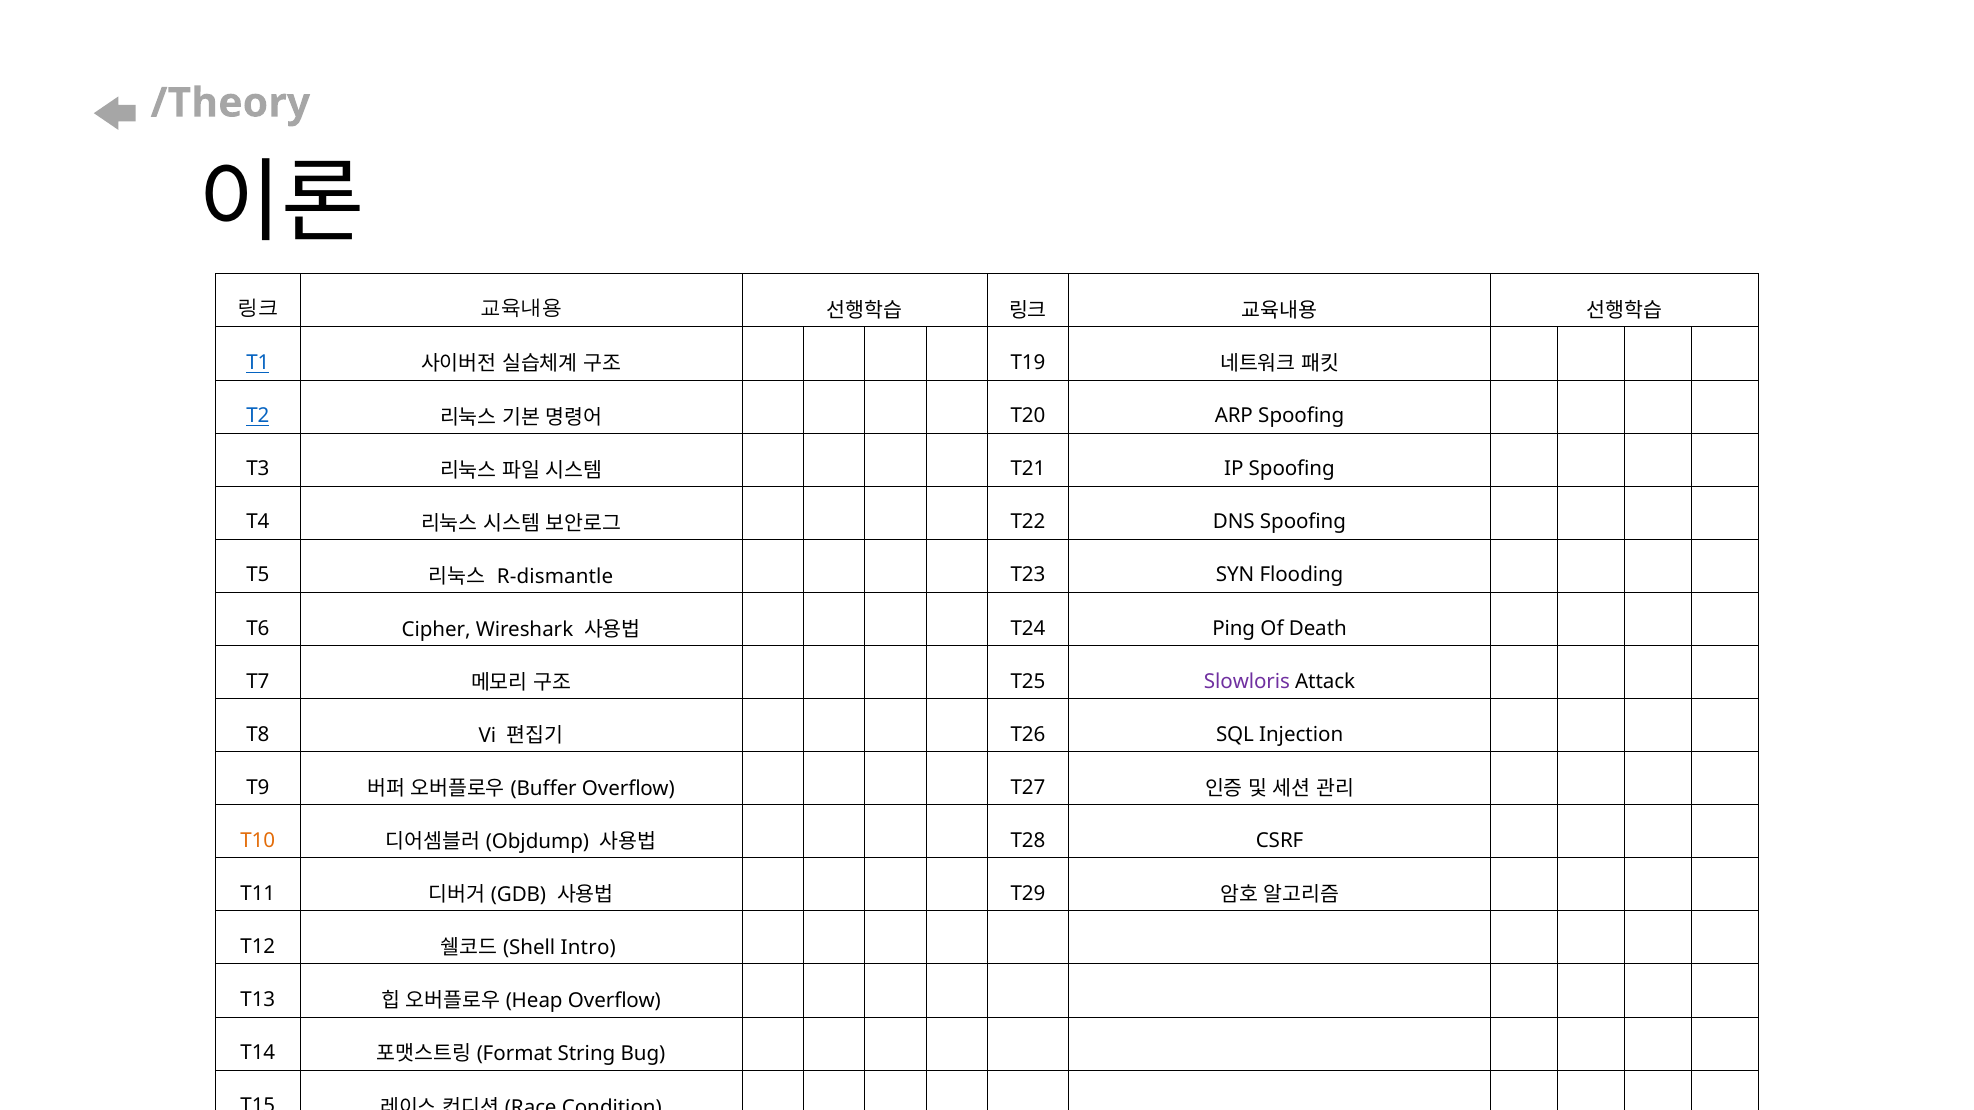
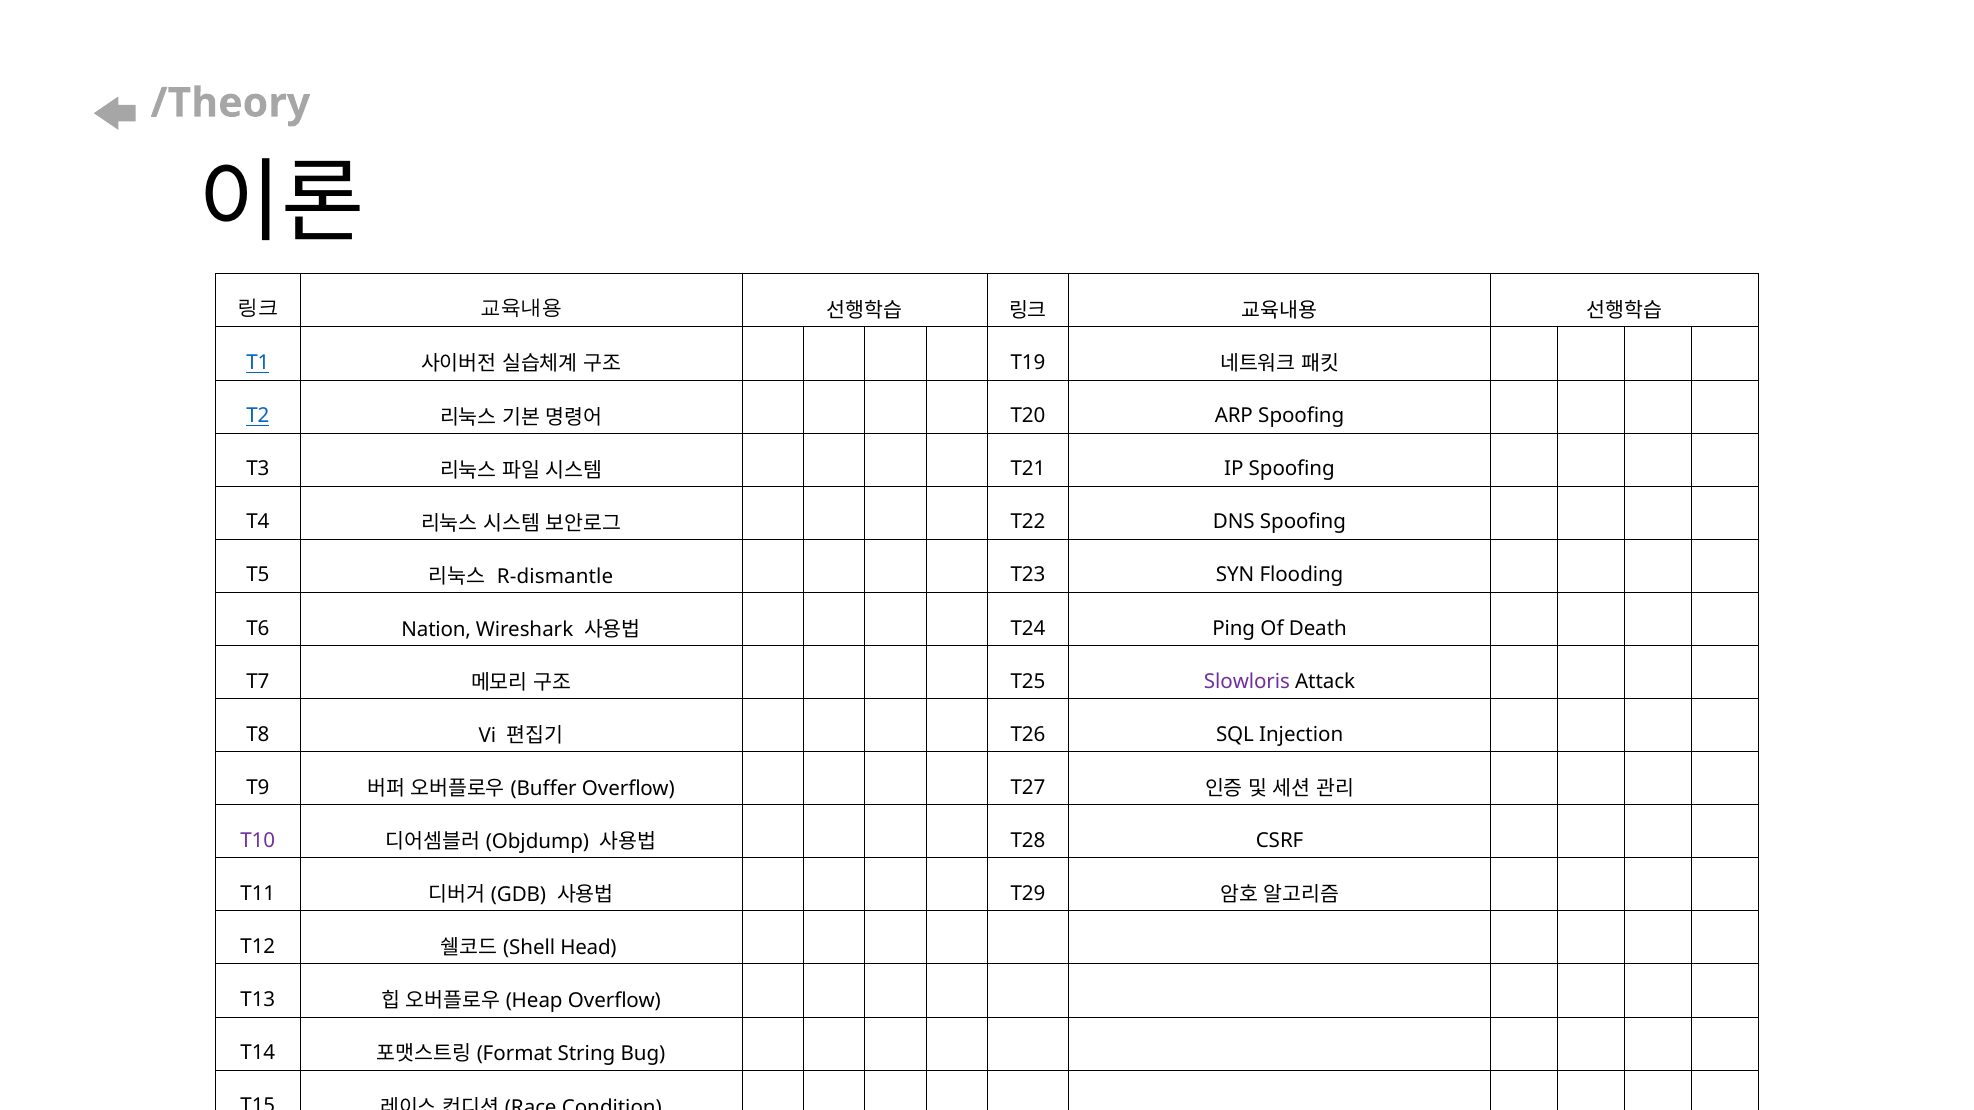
Cipher: Cipher -> Nation
T10 colour: orange -> purple
Intro: Intro -> Head
